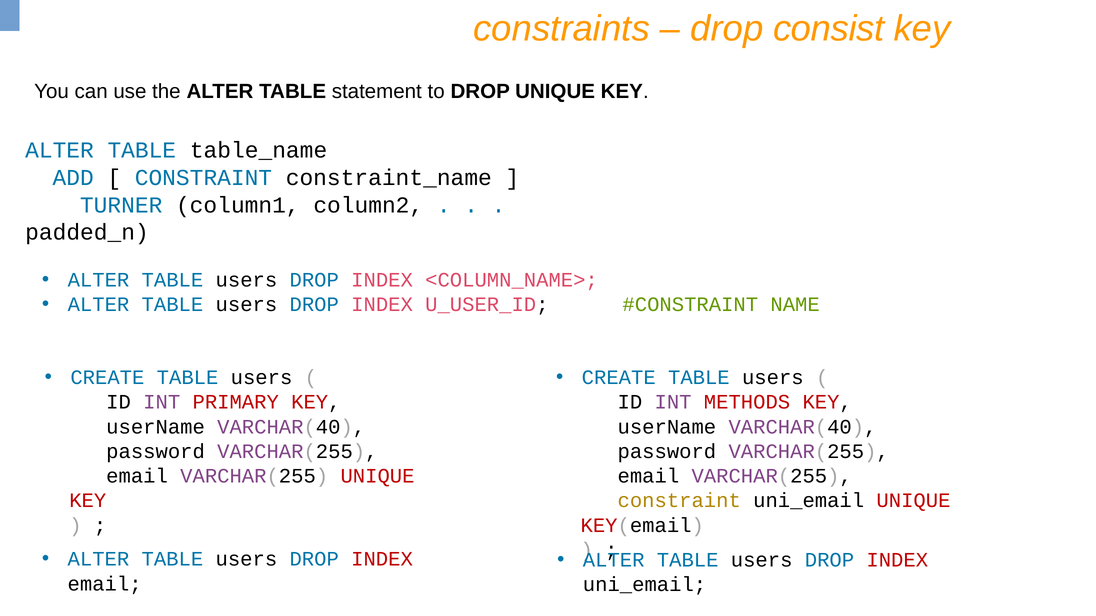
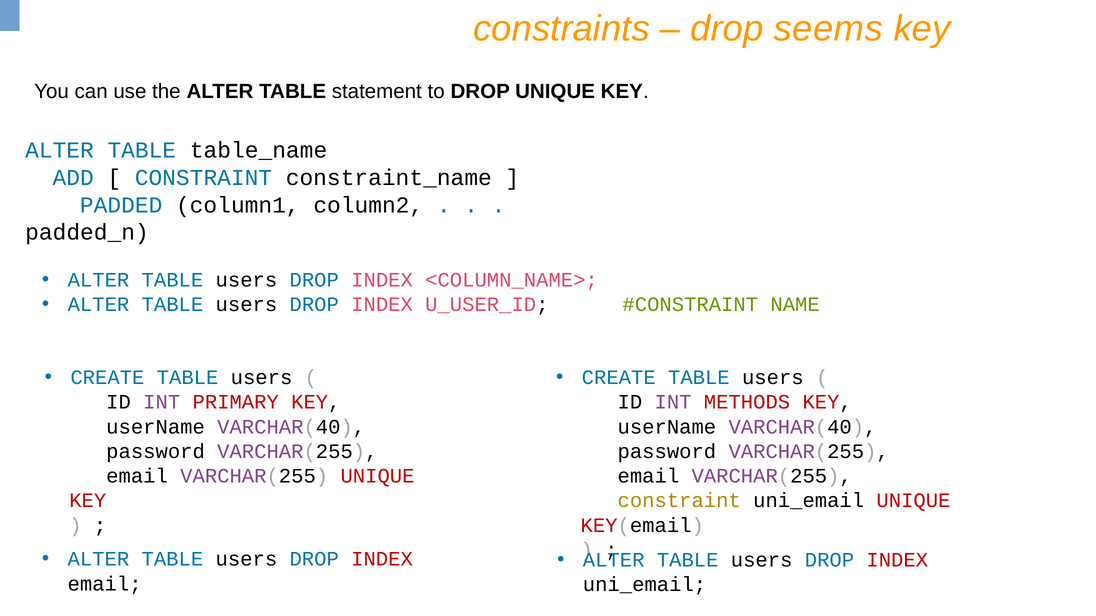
consist: consist -> seems
TURNER: TURNER -> PADDED
